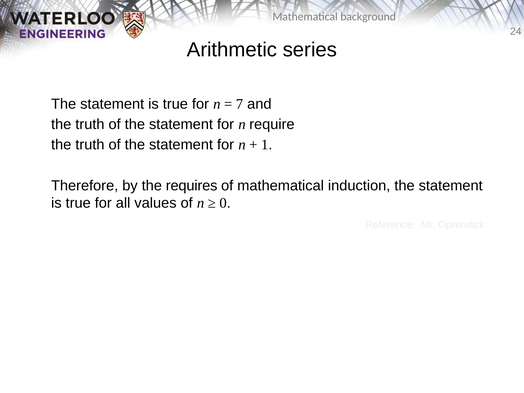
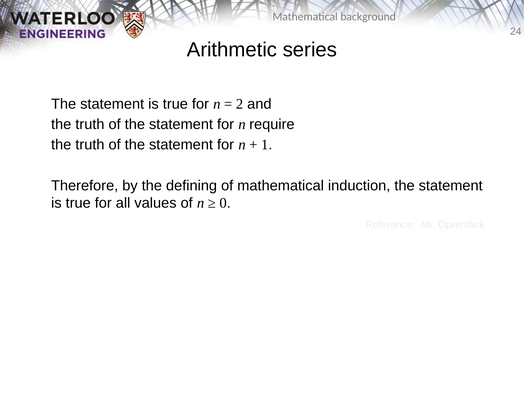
7: 7 -> 2
requires: requires -> defining
